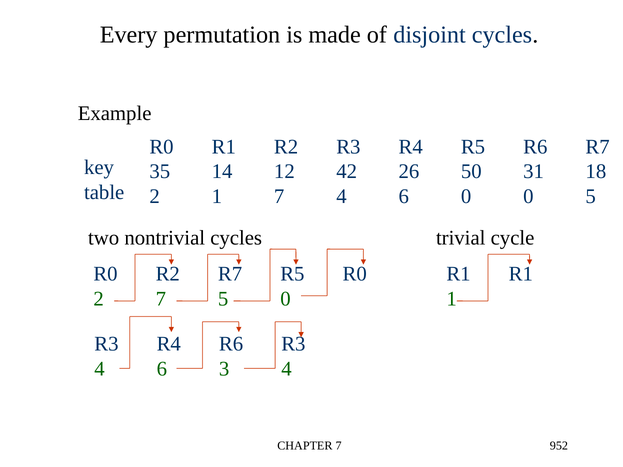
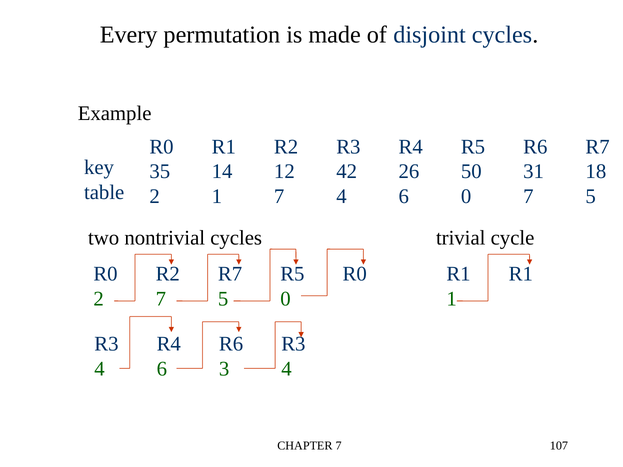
0 0: 0 -> 7
952: 952 -> 107
